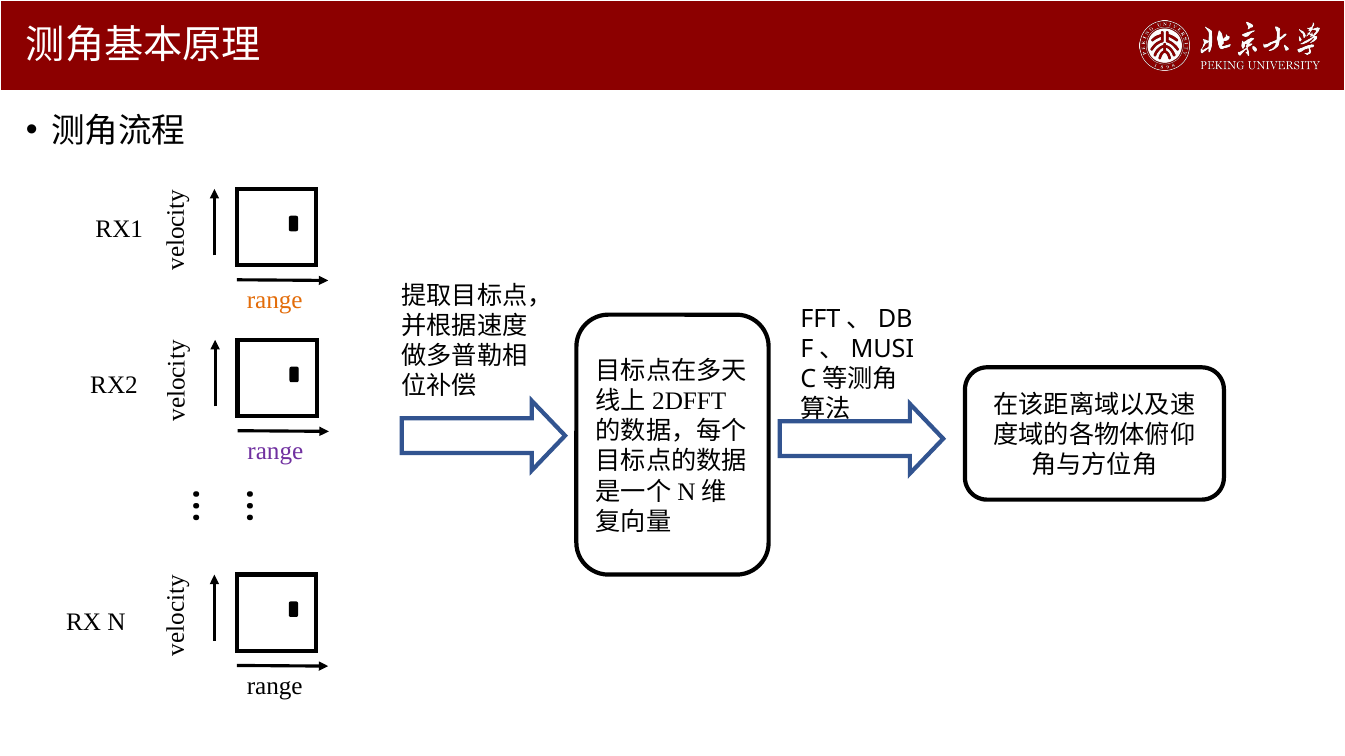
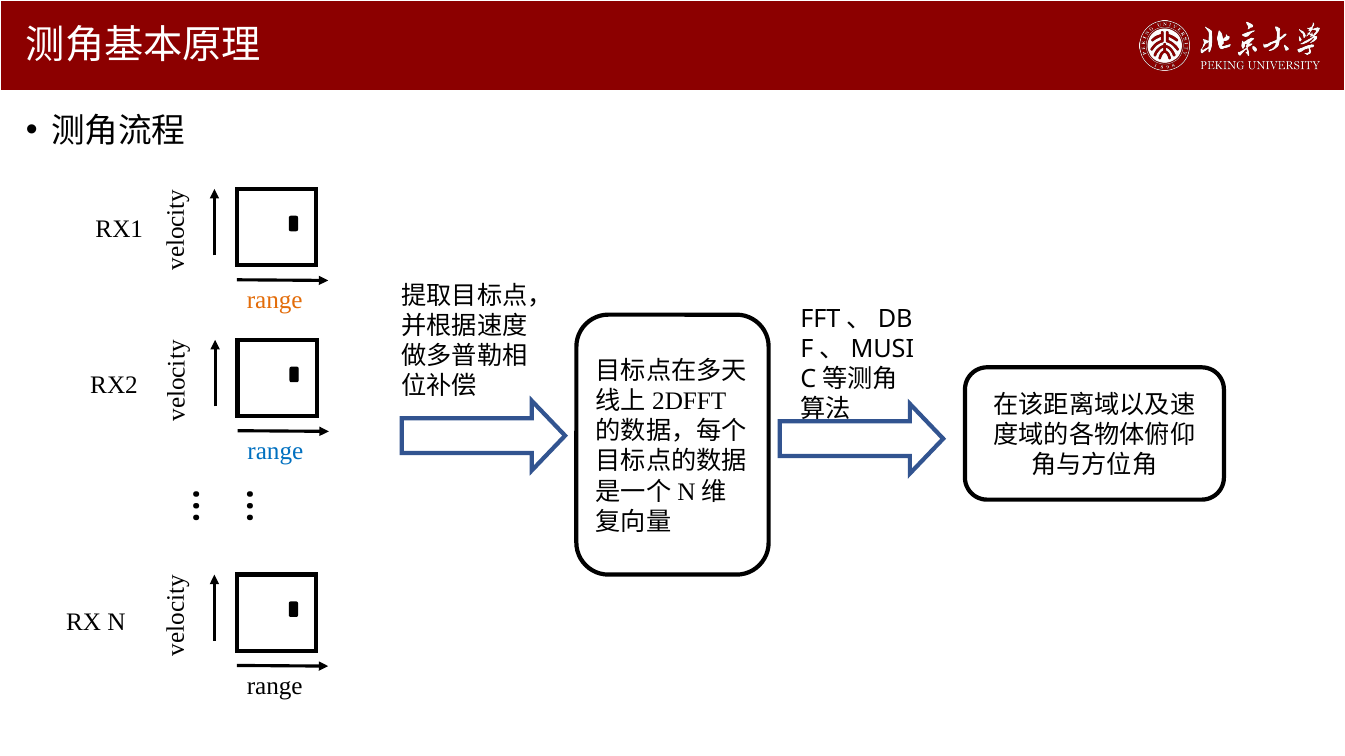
range at (275, 452) colour: purple -> blue
